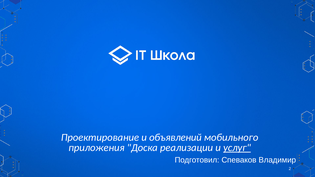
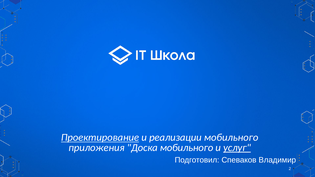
Проектирование underline: none -> present
объявлений: объявлений -> реализации
Доска реализации: реализации -> мобильного
